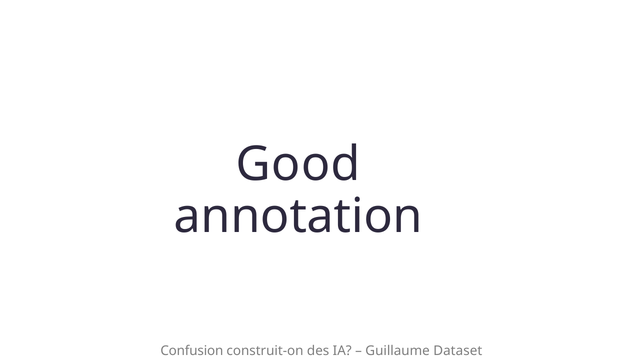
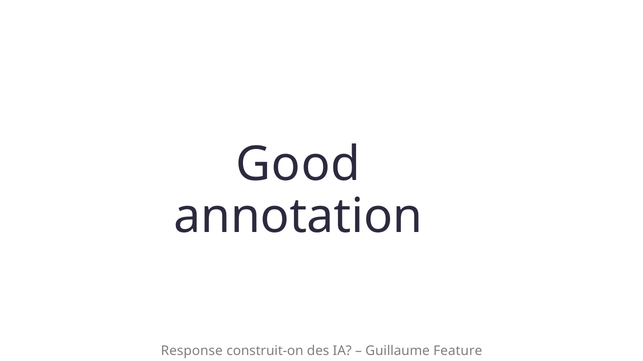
Confusion: Confusion -> Response
Dataset: Dataset -> Feature
